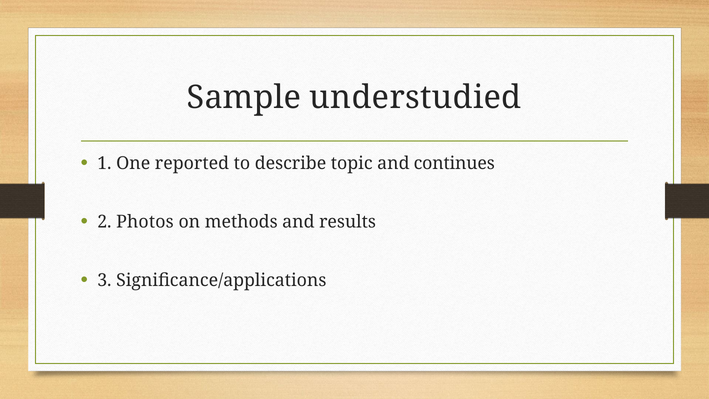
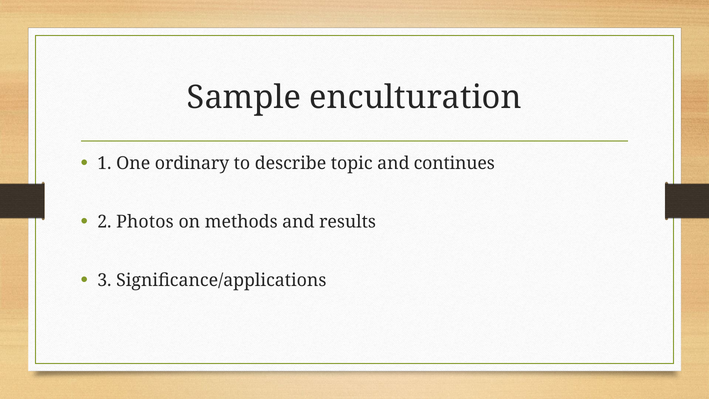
understudied: understudied -> enculturation
reported: reported -> ordinary
